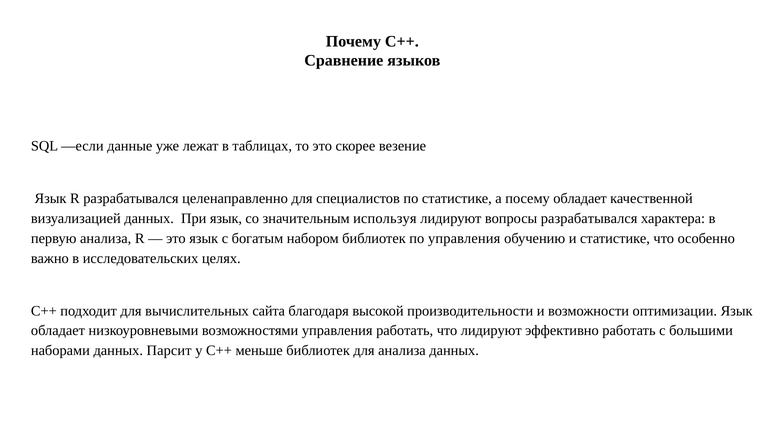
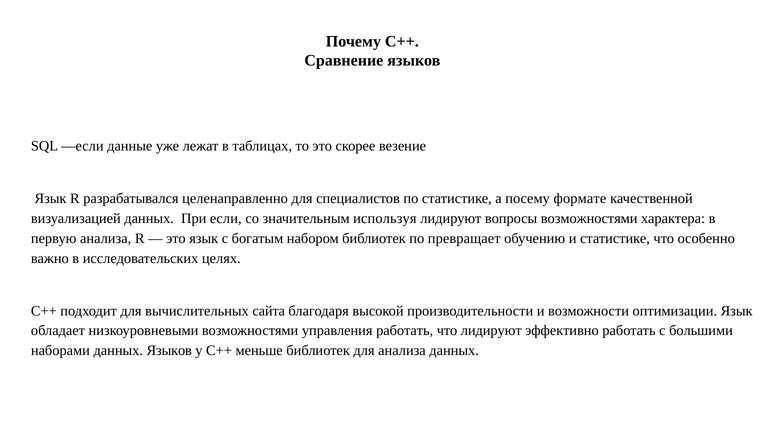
посему обладает: обладает -> формате
При язык: язык -> если
вопросы разрабатывался: разрабатывался -> возможностями
по управления: управления -> превращает
данных Парсит: Парсит -> Языков
